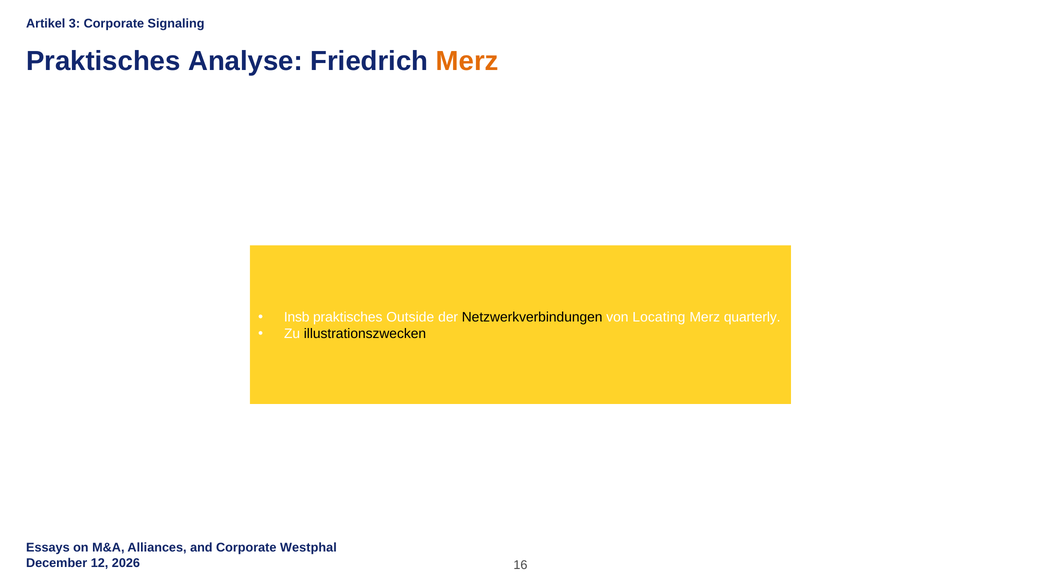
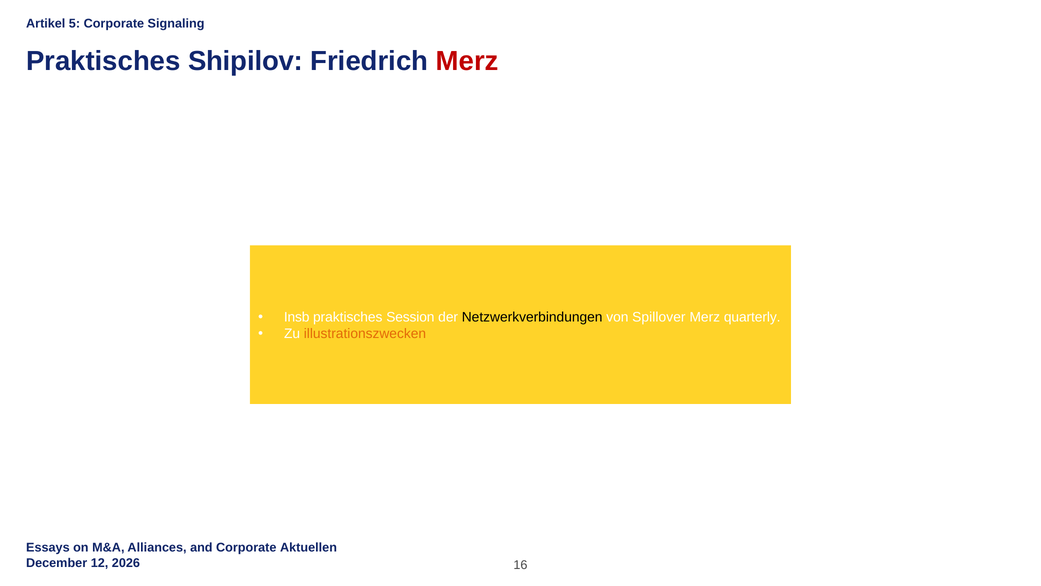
3: 3 -> 5
Analyse: Analyse -> Shipilov
Merz at (467, 61) colour: orange -> red
Outside: Outside -> Session
Locating: Locating -> Spillover
illustrationszwecken colour: black -> orange
Westphal: Westphal -> Aktuellen
